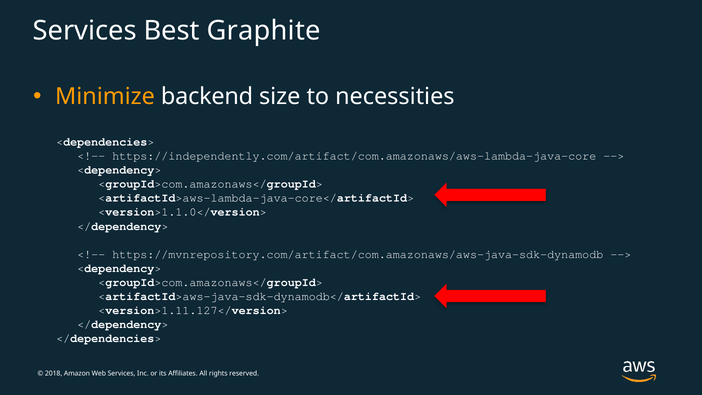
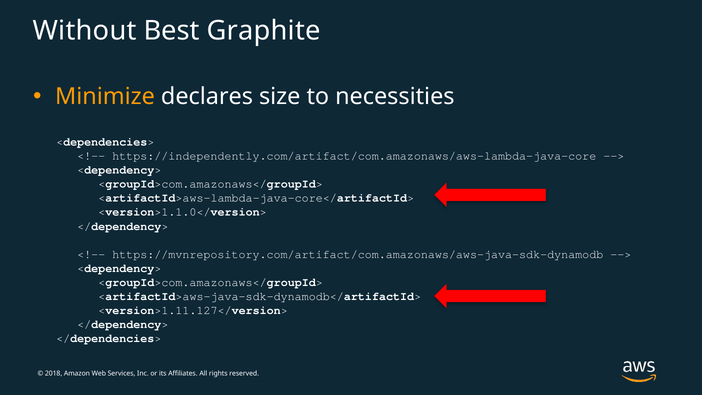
Services at (85, 31): Services -> Without
backend: backend -> declares
